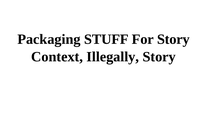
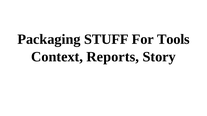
For Story: Story -> Tools
Illegally: Illegally -> Reports
